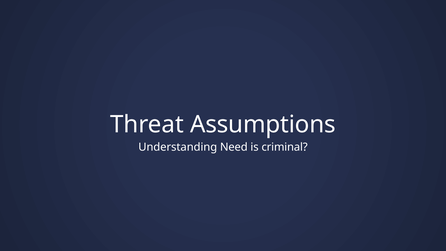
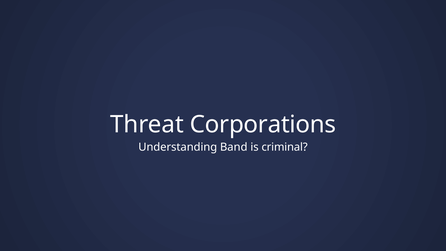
Assumptions: Assumptions -> Corporations
Need: Need -> Band
